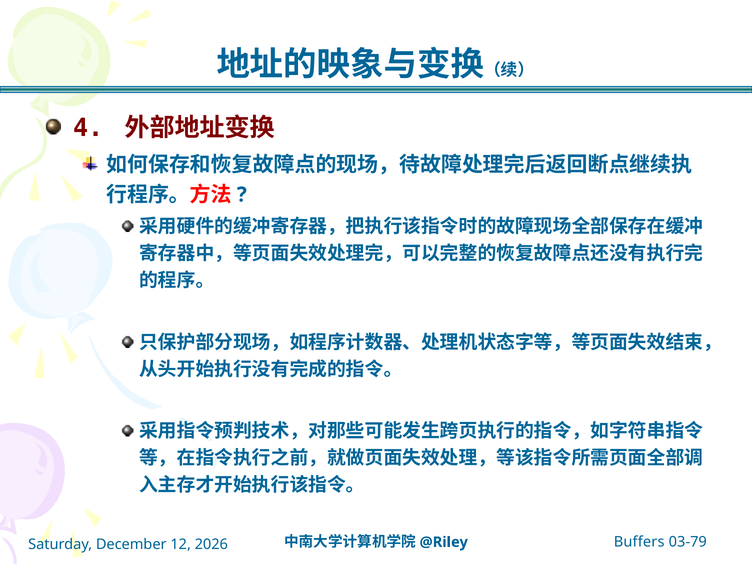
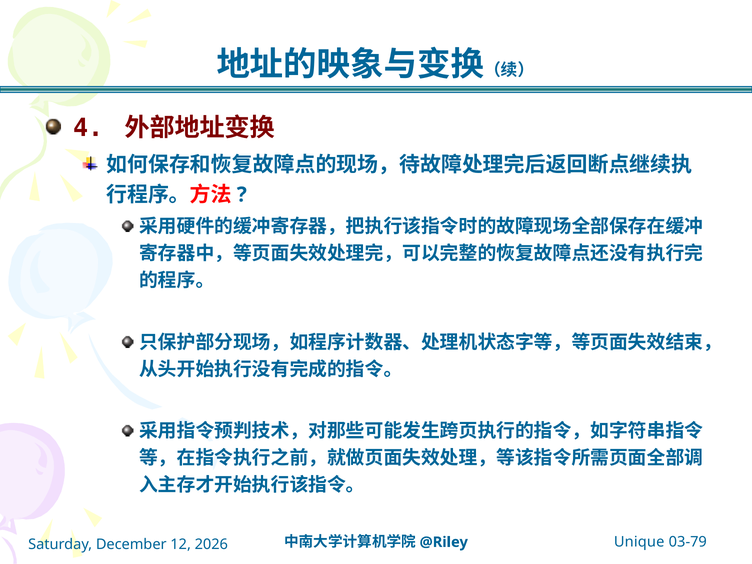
Buffers: Buffers -> Unique
